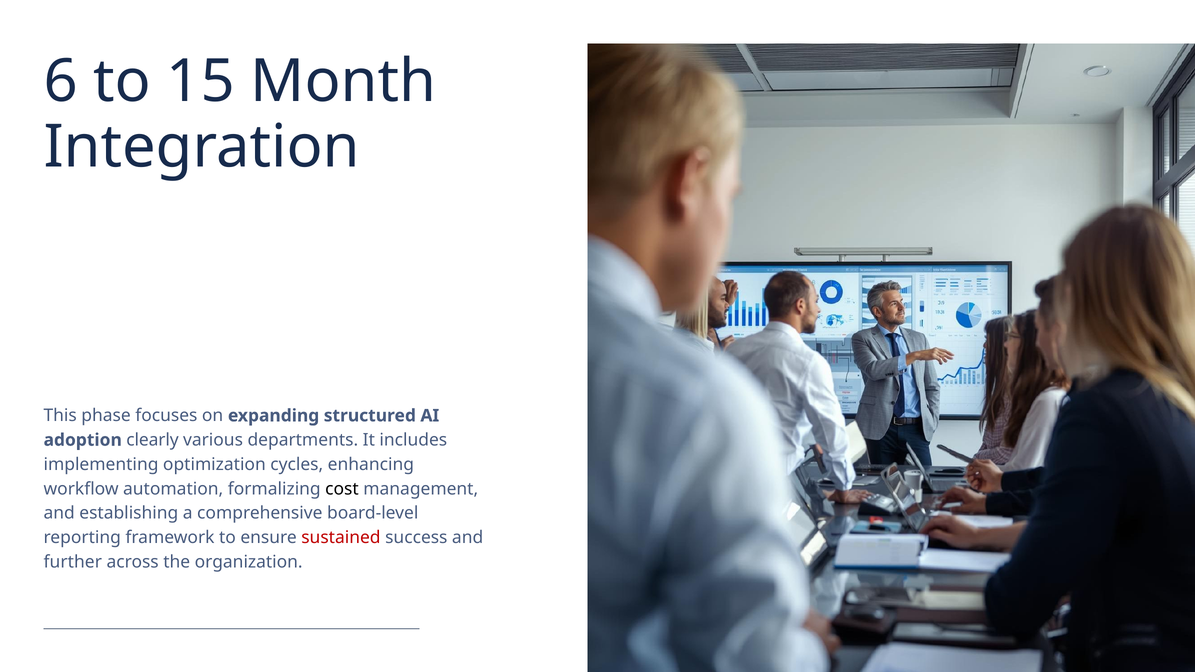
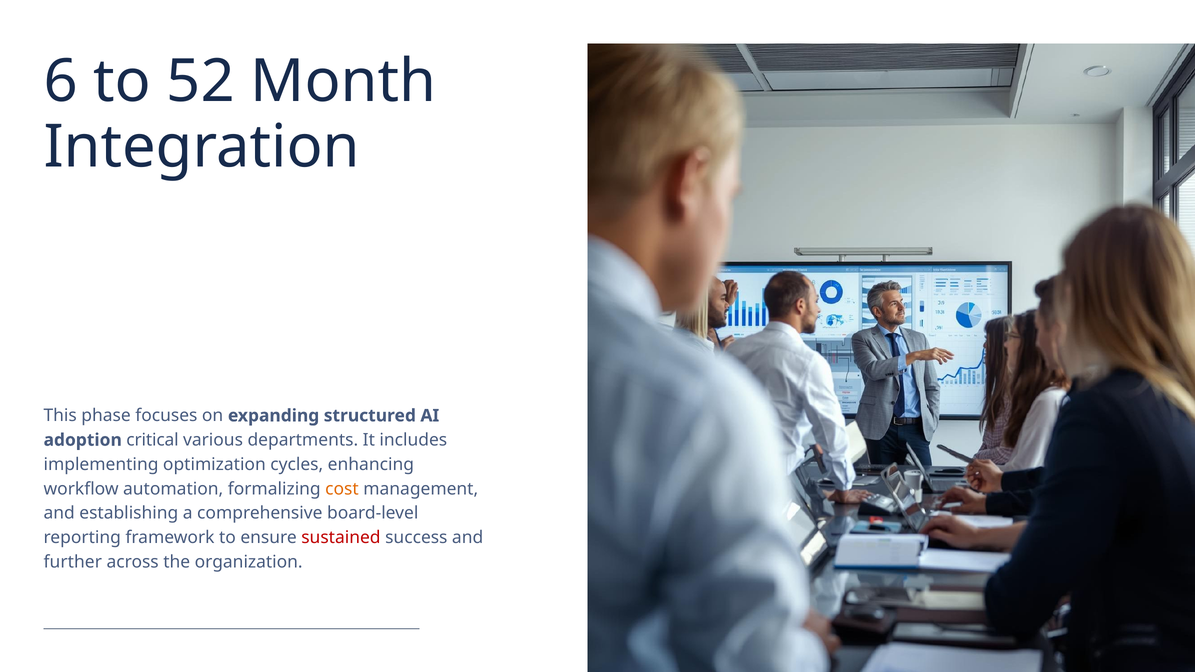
15: 15 -> 52
clearly: clearly -> critical
cost colour: black -> orange
